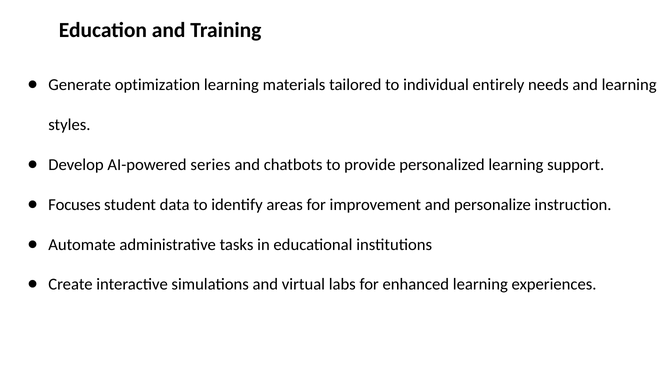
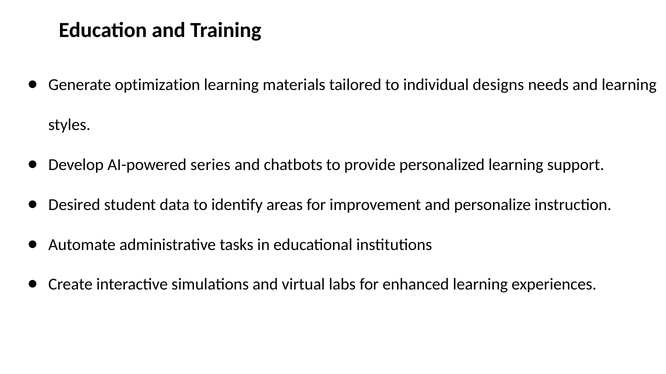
entirely: entirely -> designs
Focuses: Focuses -> Desired
